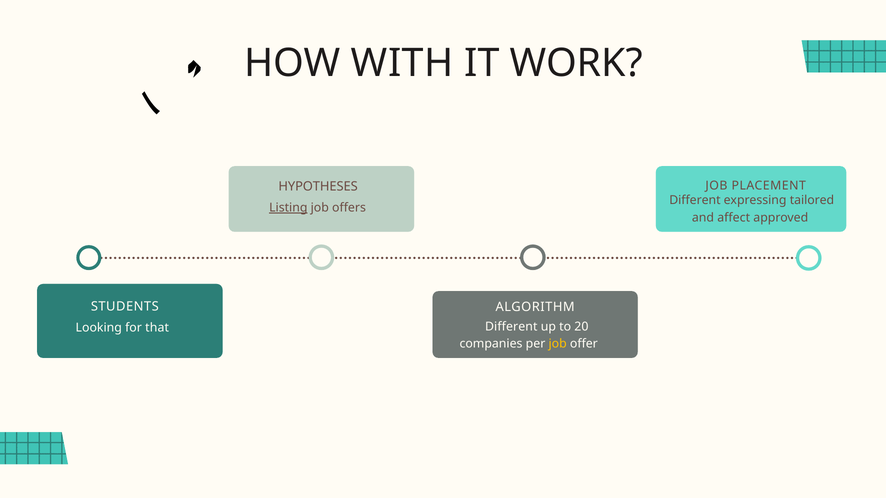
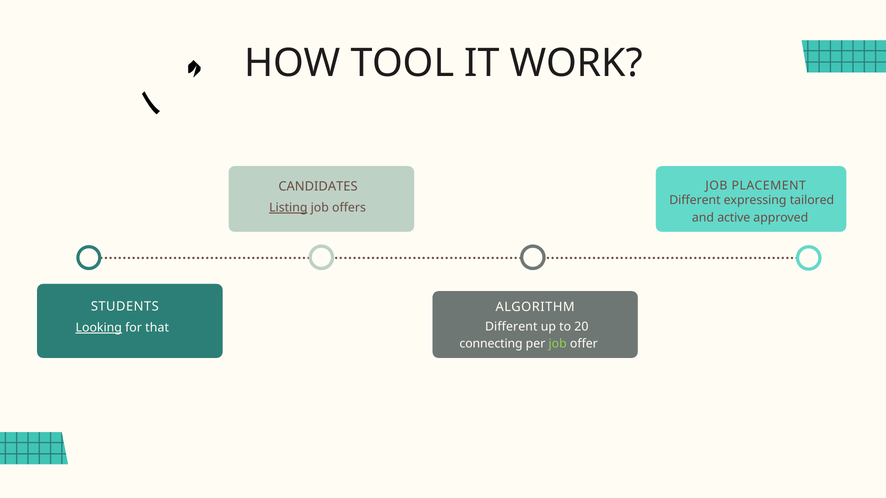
WITH: WITH -> TOOL
HYPOTHESES: HYPOTHESES -> CANDIDATES
affect: affect -> active
Looking underline: none -> present
companies: companies -> connecting
job at (558, 344) colour: yellow -> light green
